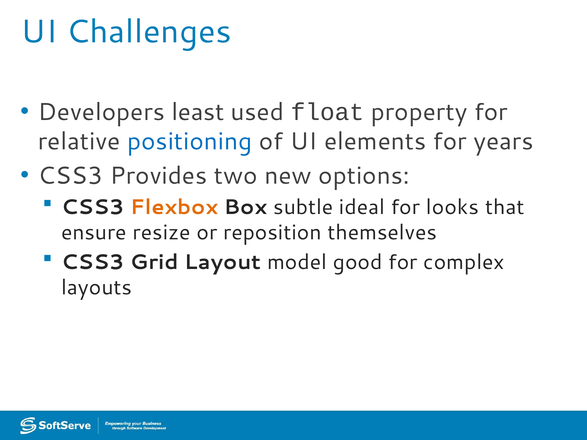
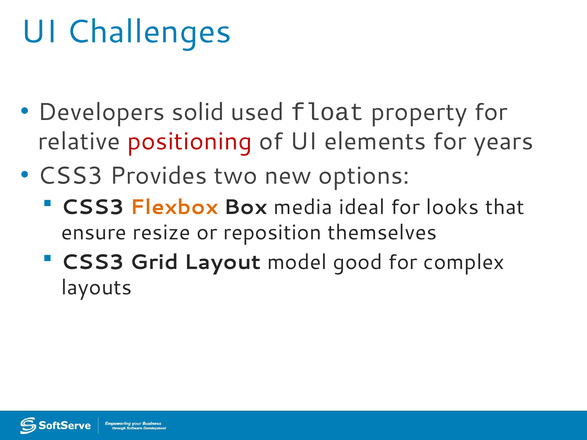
least: least -> solid
positioning colour: blue -> red
subtle: subtle -> media
